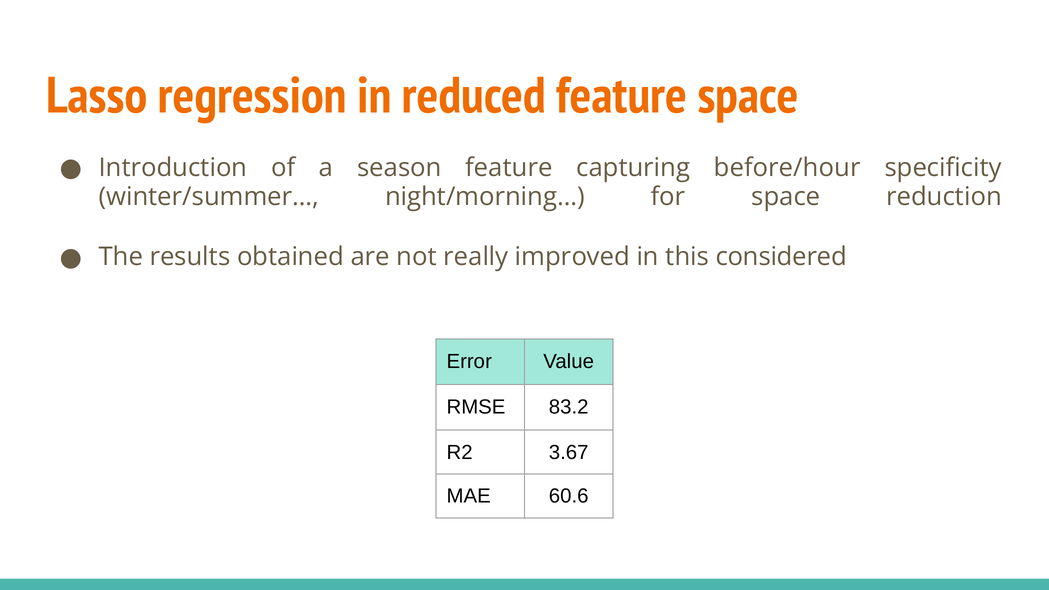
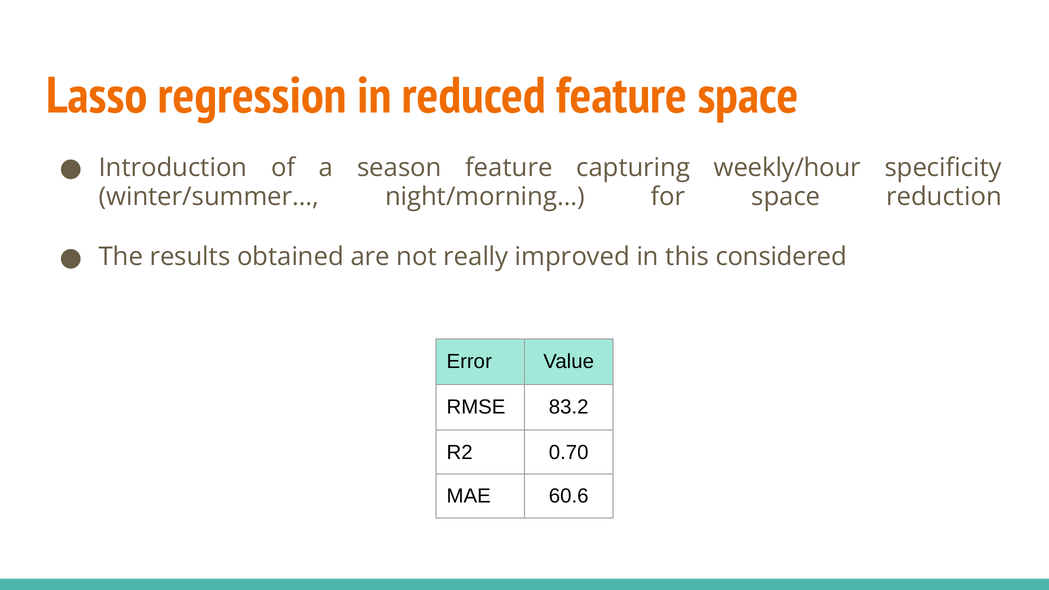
before/hour: before/hour -> weekly/hour
3.67: 3.67 -> 0.70
